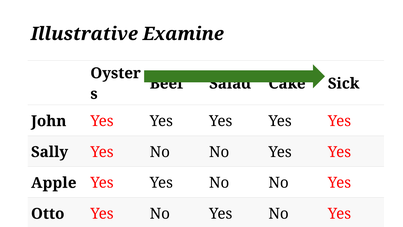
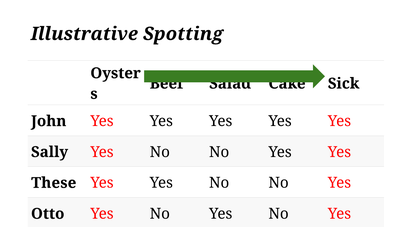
Examine: Examine -> Spotting
Apple: Apple -> These
